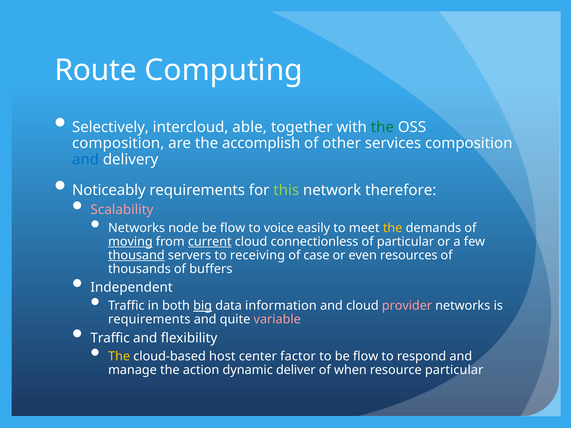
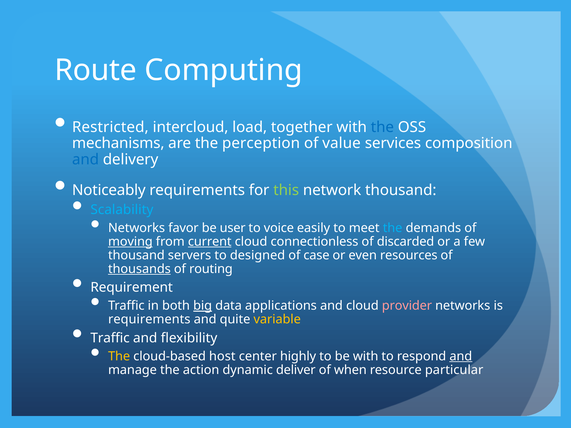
Selectively: Selectively -> Restricted
able: able -> load
the at (382, 127) colour: green -> blue
composition at (118, 143): composition -> mechanisms
accomplish: accomplish -> perception
other: other -> value
network therefore: therefore -> thousand
Scalability colour: pink -> light blue
node: node -> favor
flow at (233, 228): flow -> user
the at (393, 228) colour: yellow -> light blue
of particular: particular -> discarded
thousand at (136, 255) underline: present -> none
receiving: receiving -> designed
thousands underline: none -> present
buffers: buffers -> routing
Independent: Independent -> Requirement
information: information -> applications
variable colour: pink -> yellow
factor: factor -> highly
to be flow: flow -> with
and at (461, 356) underline: none -> present
